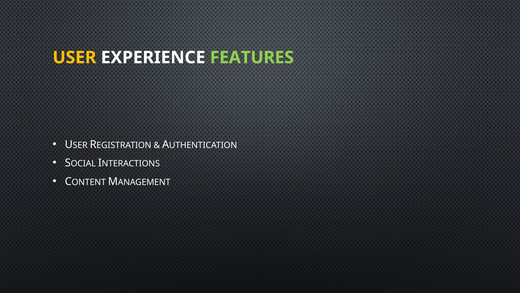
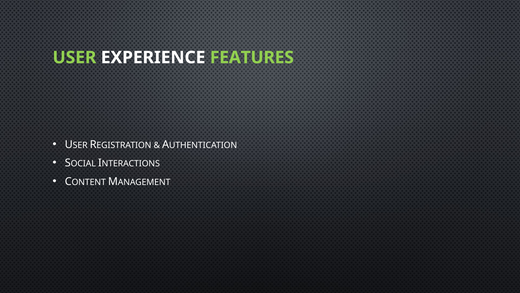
USER colour: yellow -> light green
